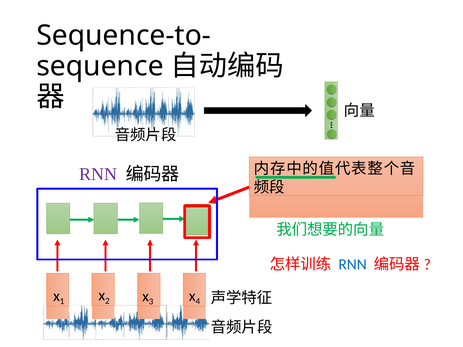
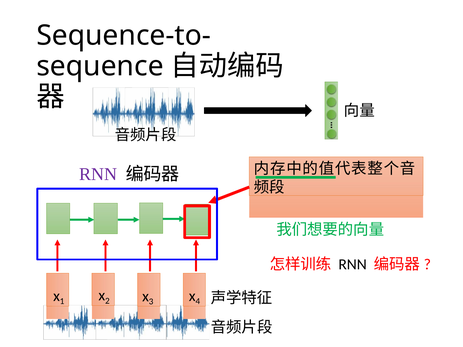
RNN at (353, 264) colour: blue -> black
